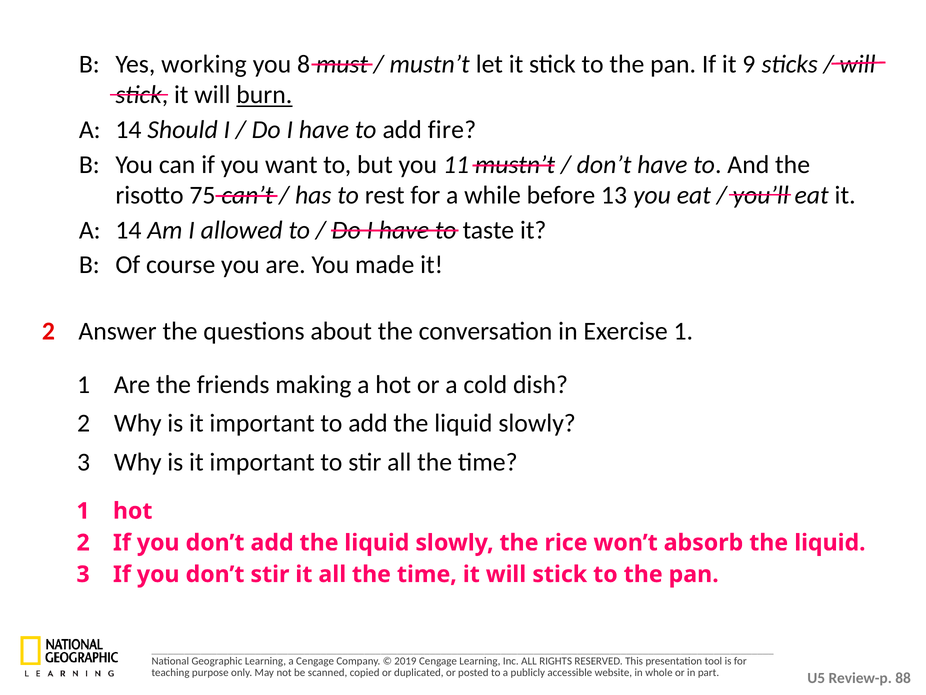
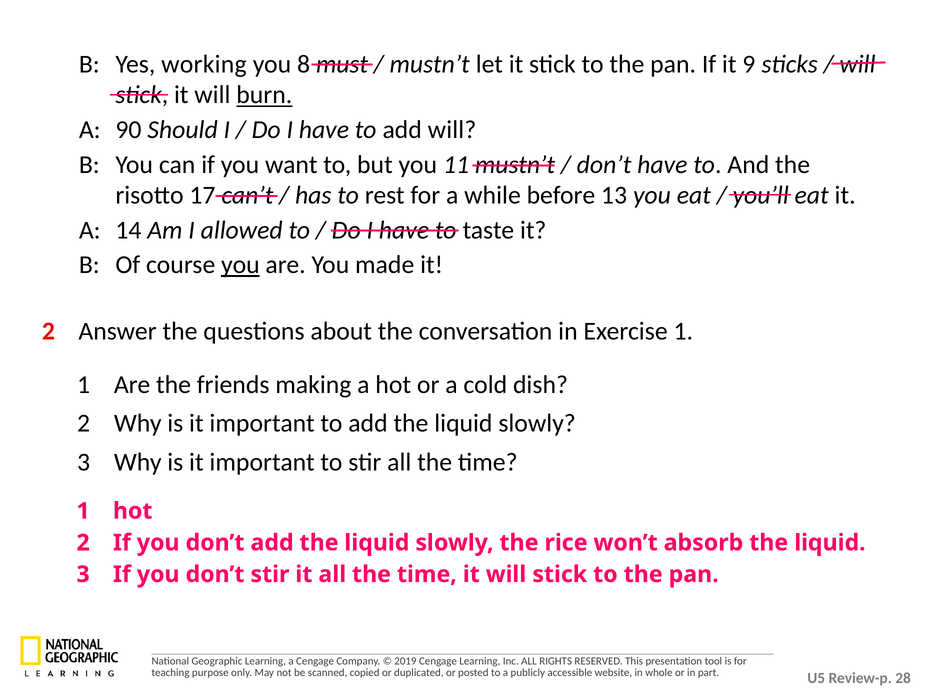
14 at (128, 130): 14 -> 90
add fire: fire -> will
75: 75 -> 17
you at (240, 265) underline: none -> present
88: 88 -> 28
